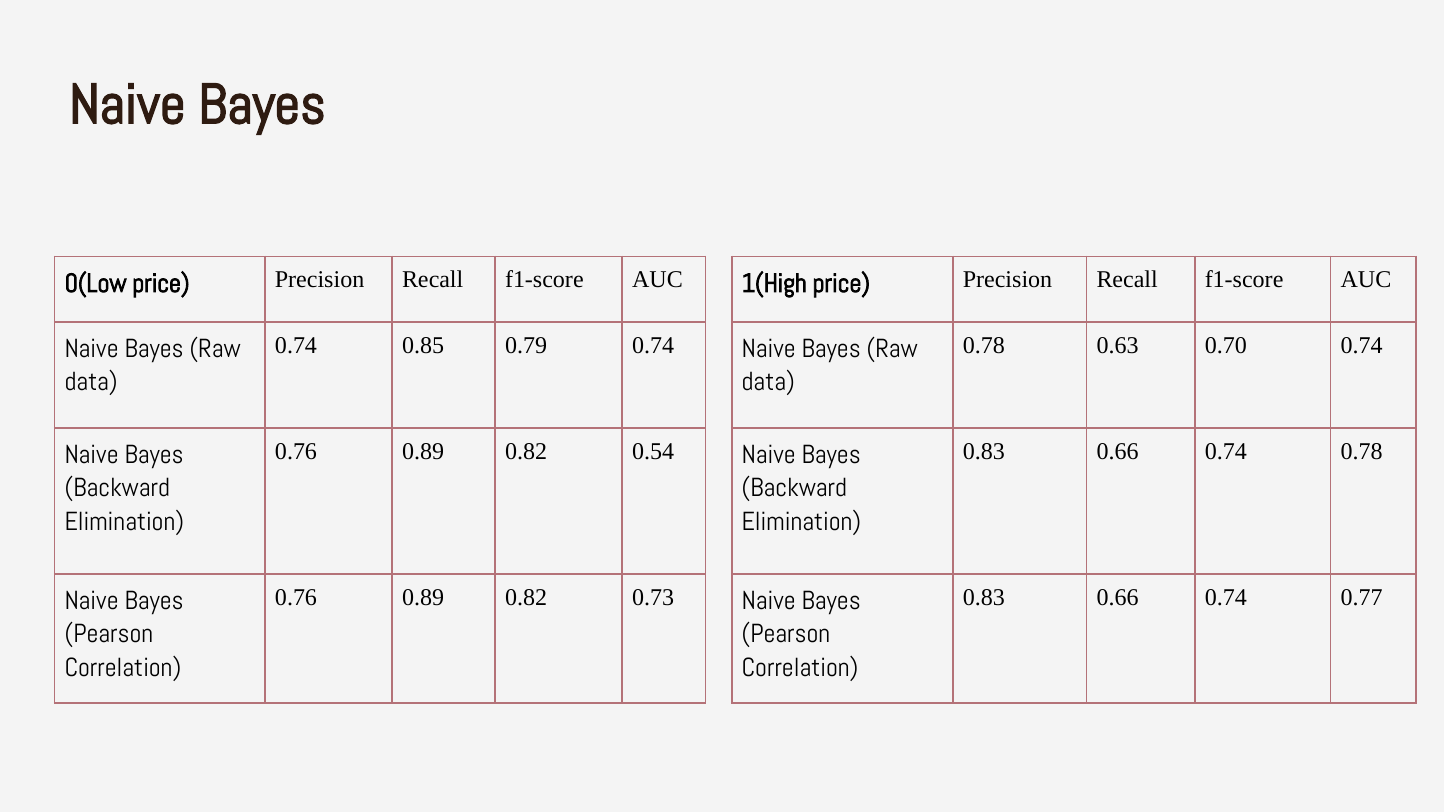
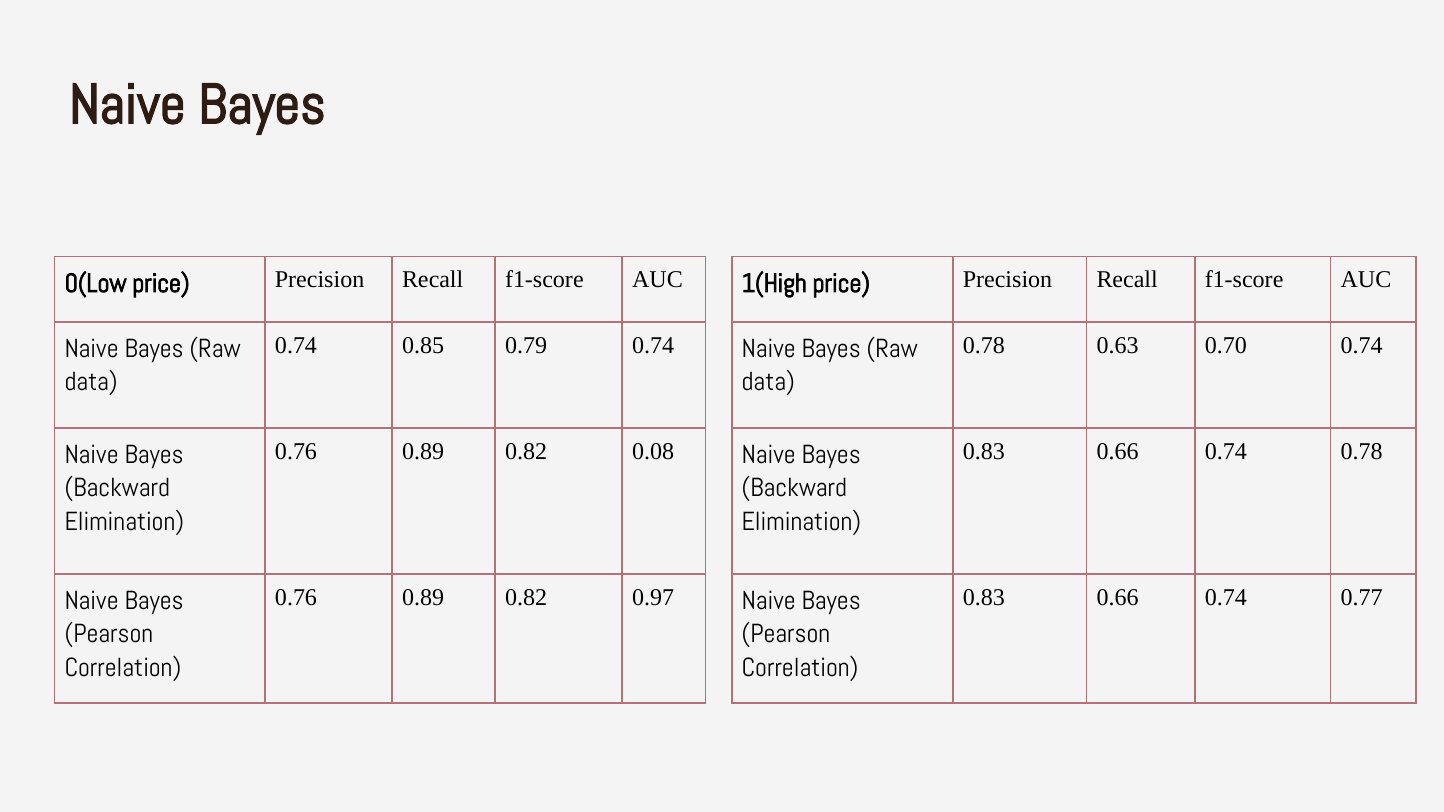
0.54: 0.54 -> 0.08
0.73: 0.73 -> 0.97
